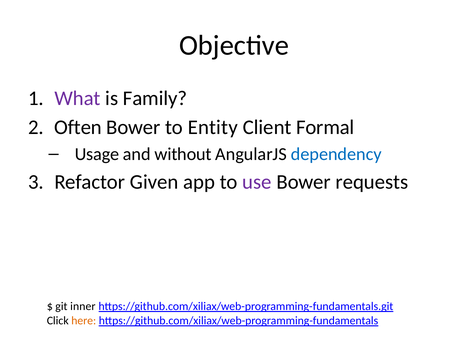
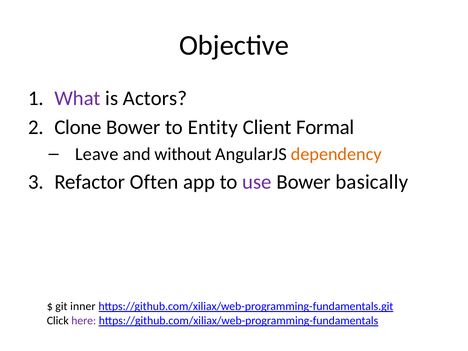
Family: Family -> Actors
Often: Often -> Clone
Usage: Usage -> Leave
dependency colour: blue -> orange
Given: Given -> Often
requests: requests -> basically
here colour: orange -> purple
